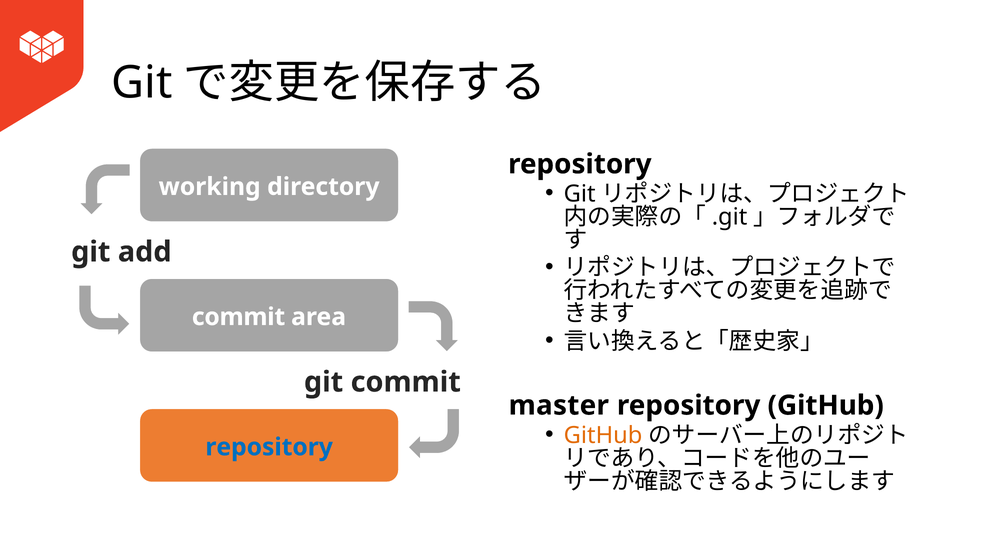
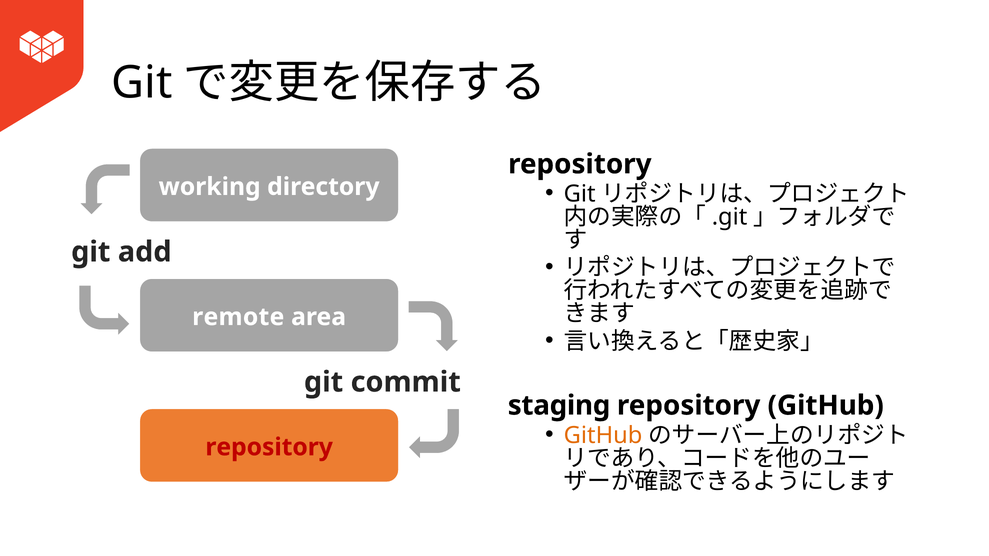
commit at (239, 317): commit -> remote
master: master -> staging
repository at (269, 447) colour: blue -> red
